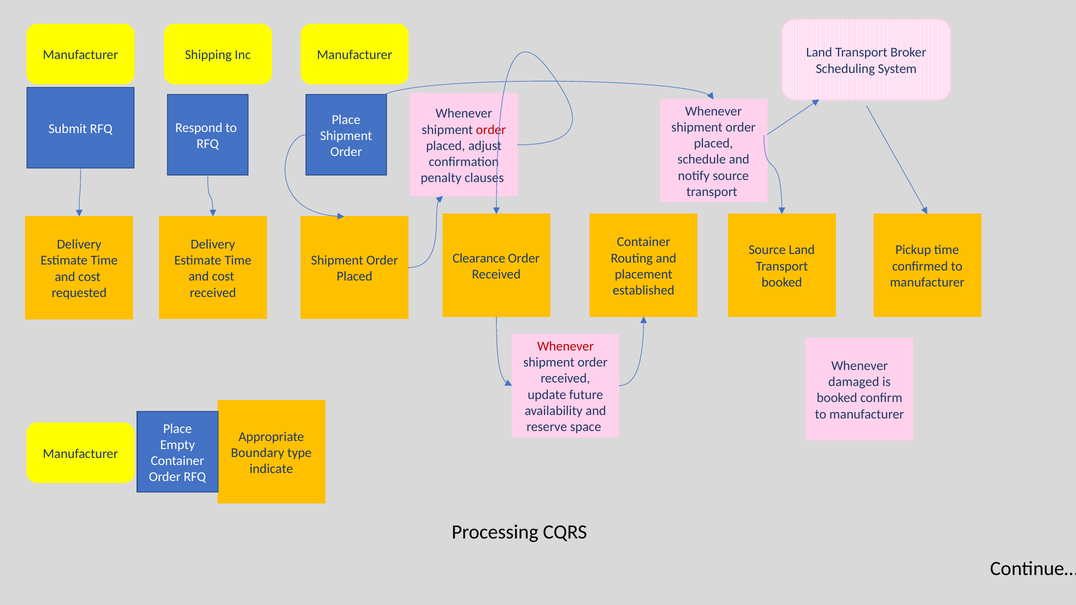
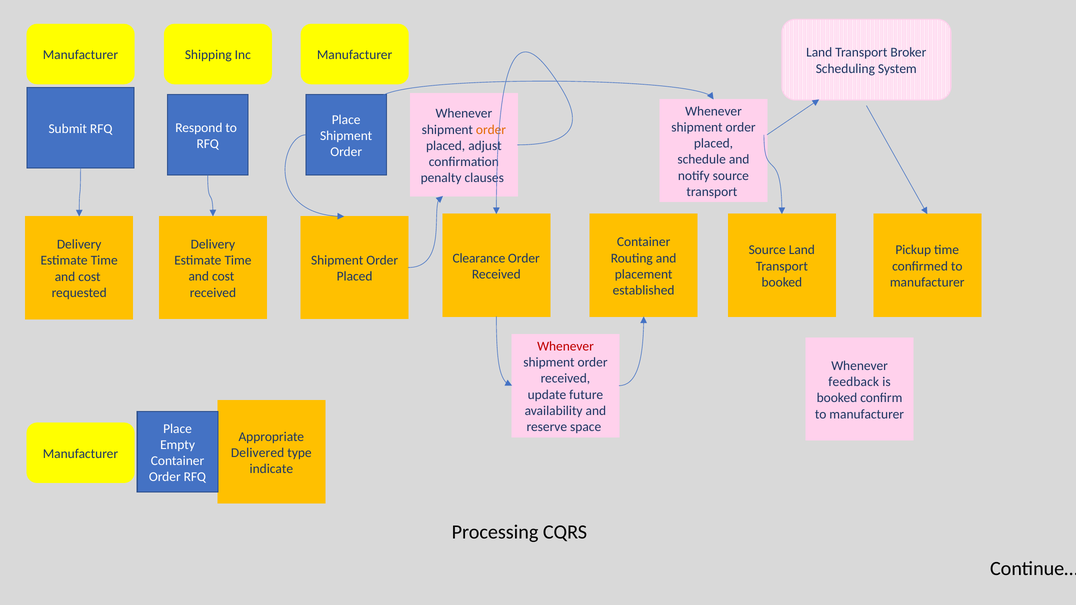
order at (491, 130) colour: red -> orange
damaged: damaged -> feedback
Boundary: Boundary -> Delivered
